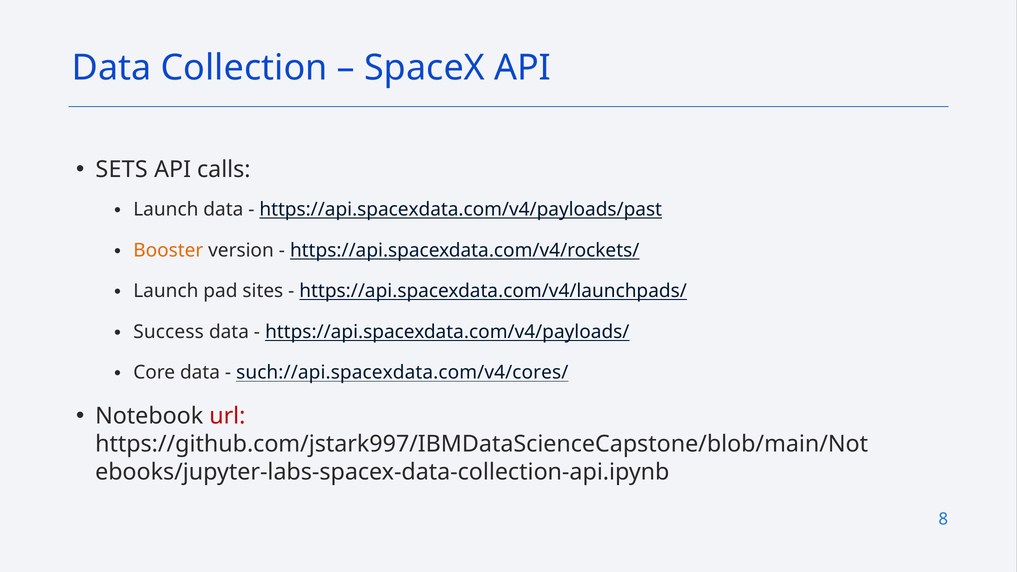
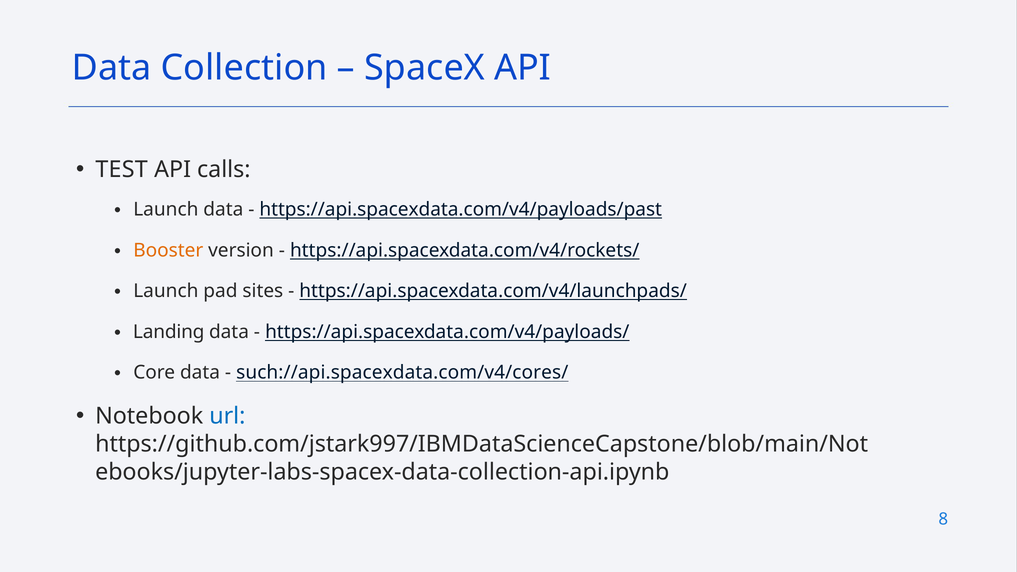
SETS: SETS -> TEST
Success: Success -> Landing
url colour: red -> blue
